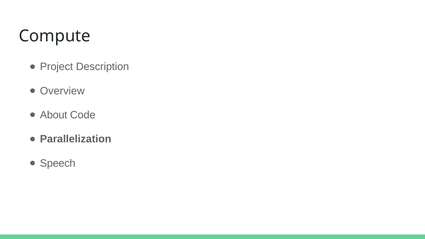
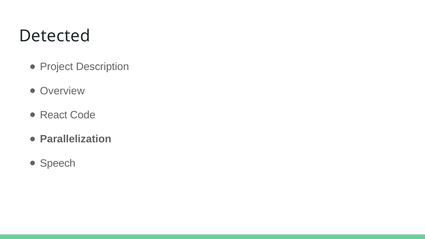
Compute: Compute -> Detected
About: About -> React
